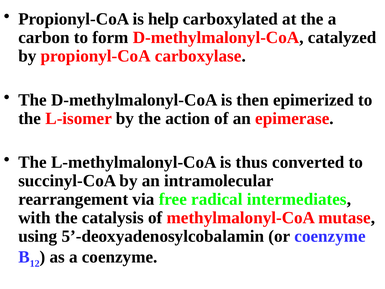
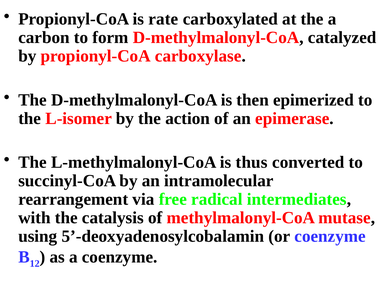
help: help -> rate
